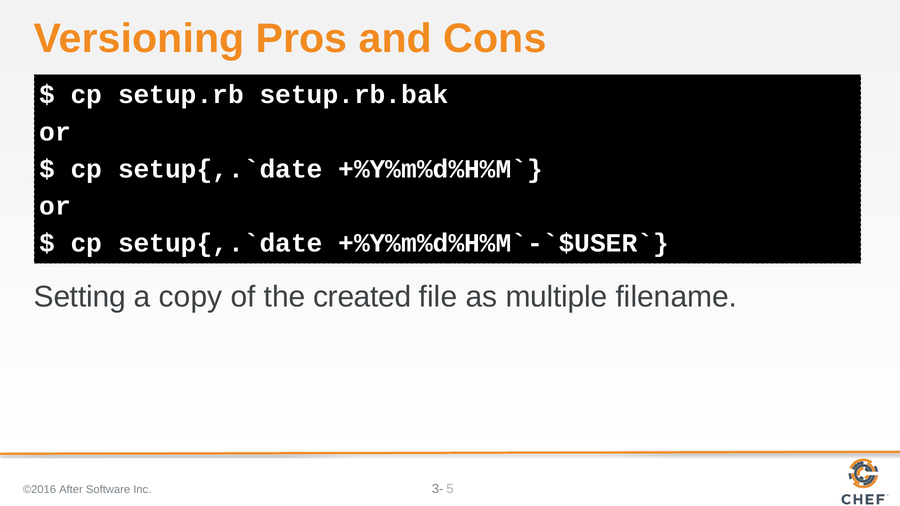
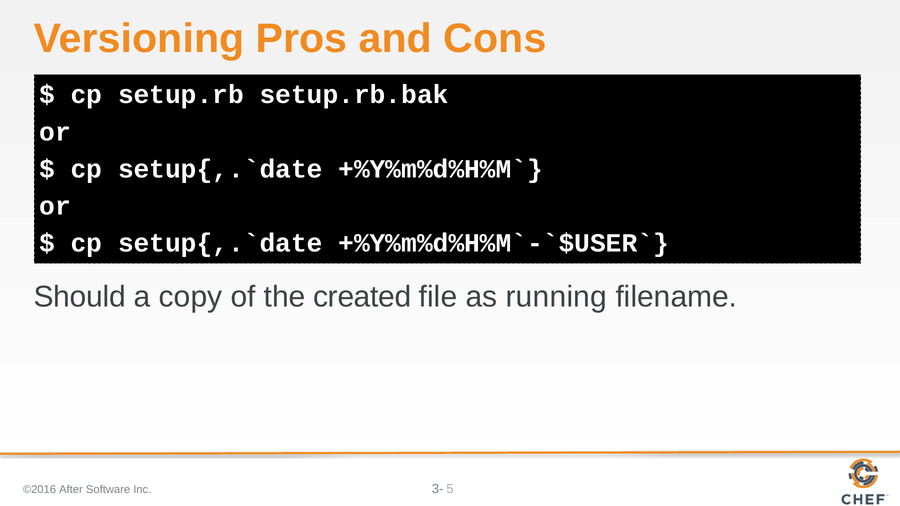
Setting: Setting -> Should
multiple: multiple -> running
